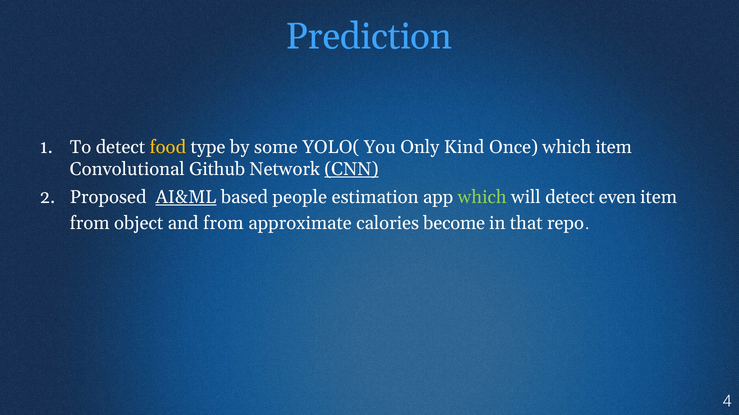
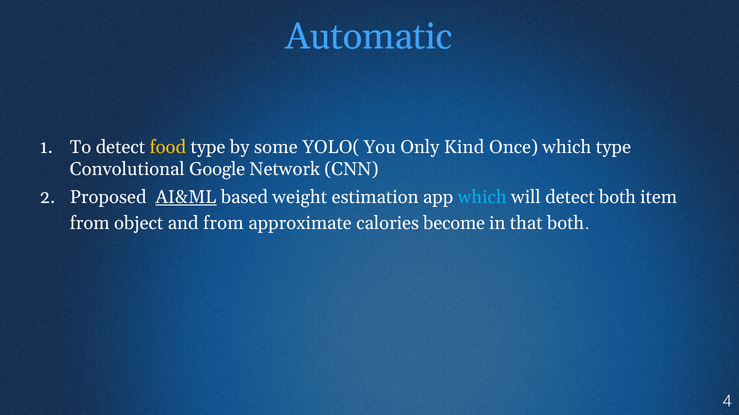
Prediction: Prediction -> Automatic
which item: item -> type
Github: Github -> Google
CNN underline: present -> none
people: people -> weight
which at (482, 197) colour: light green -> light blue
detect even: even -> both
that repo: repo -> both
